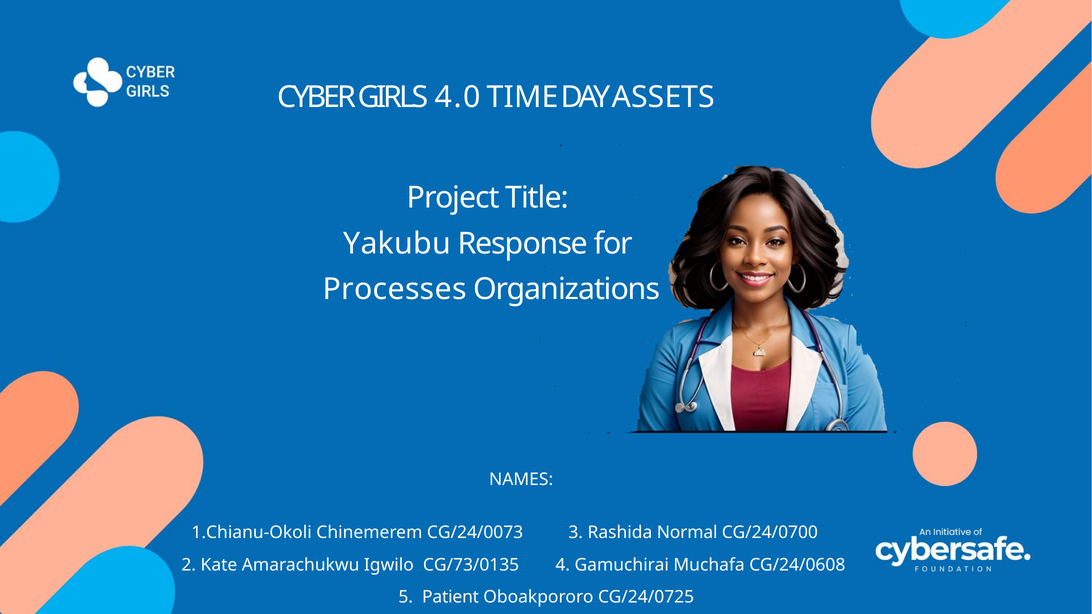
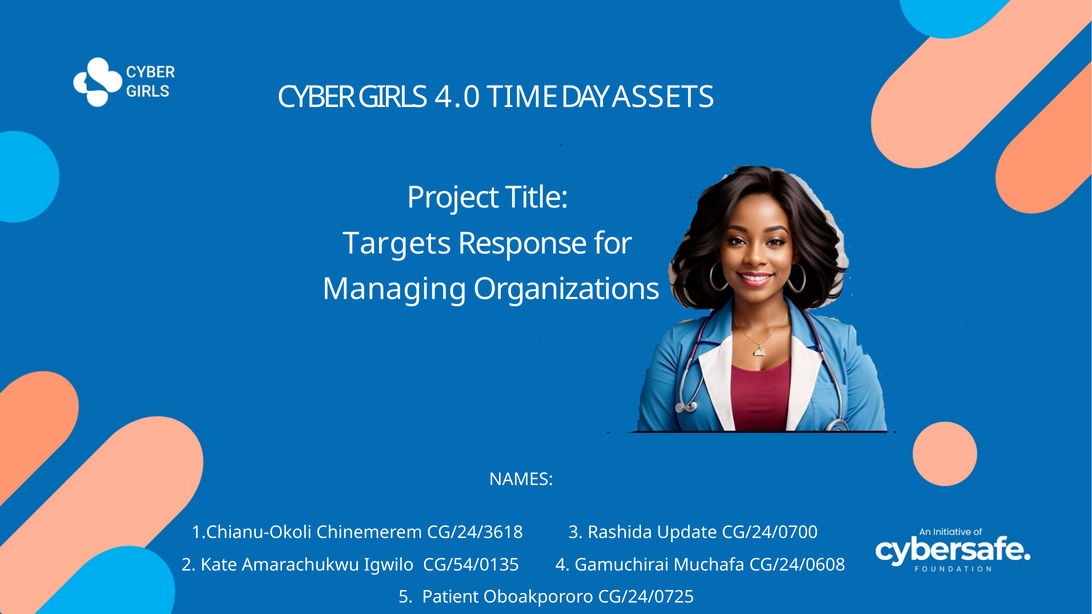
Yakubu: Yakubu -> Targets
Processes: Processes -> Managing
CG/24/0073: CG/24/0073 -> CG/24/3618
Normal: Normal -> Update
CG/73/0135: CG/73/0135 -> CG/54/0135
